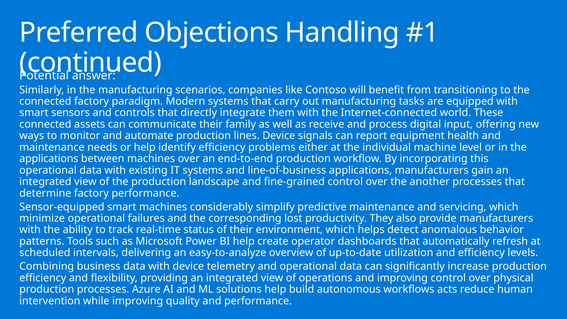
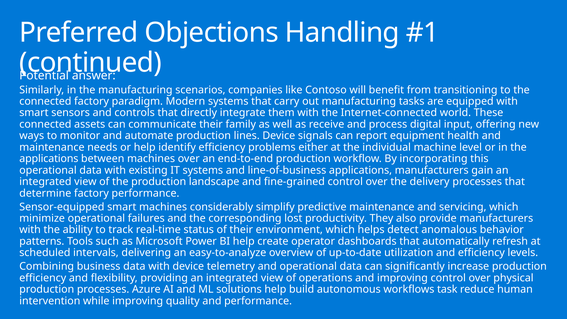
another: another -> delivery
acts: acts -> task
